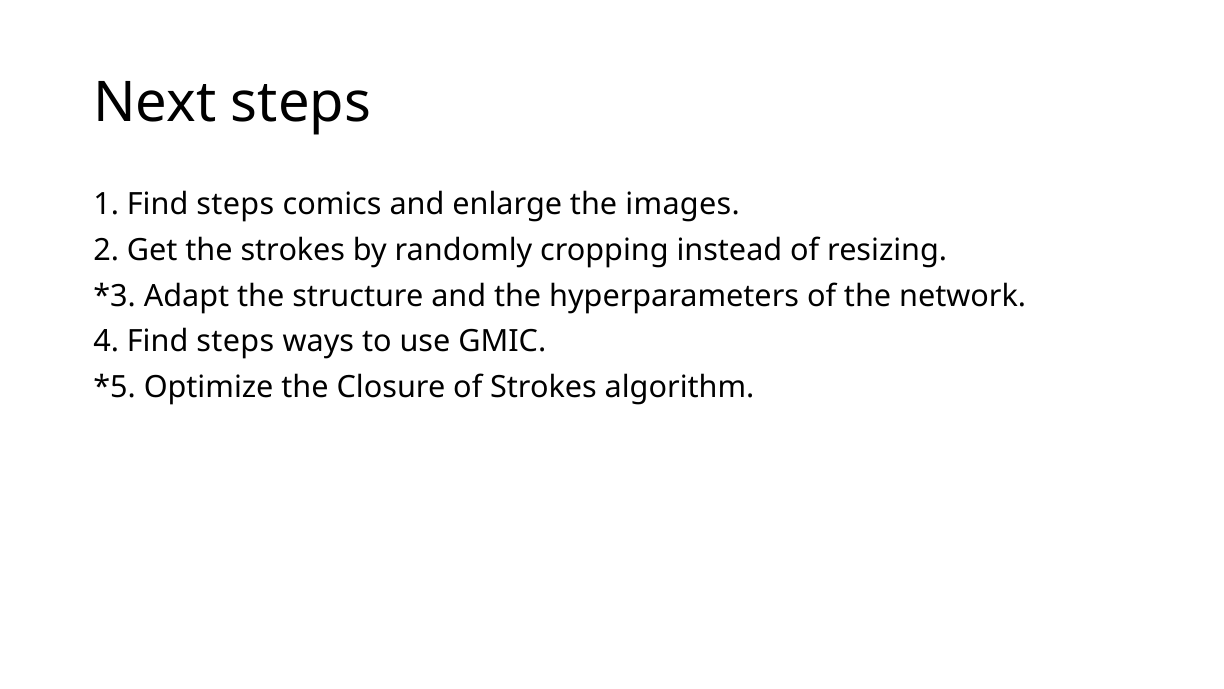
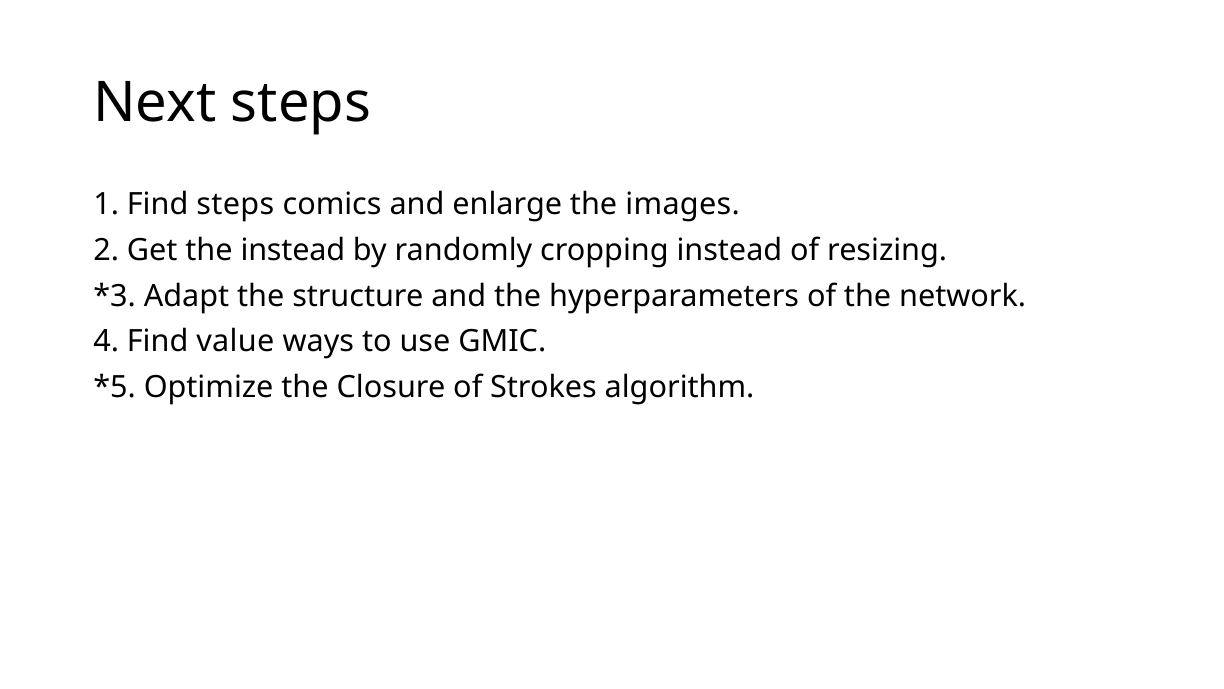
the strokes: strokes -> instead
4 Find steps: steps -> value
